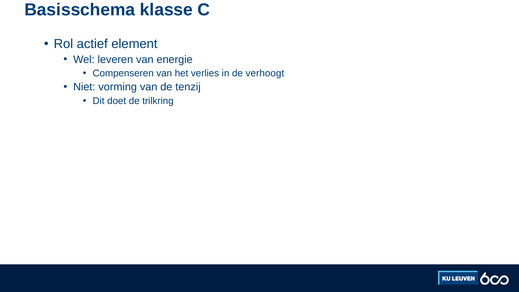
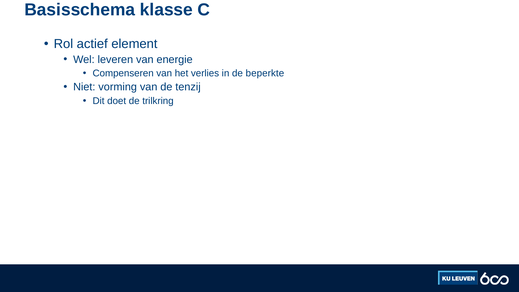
verhoogt: verhoogt -> beperkte
